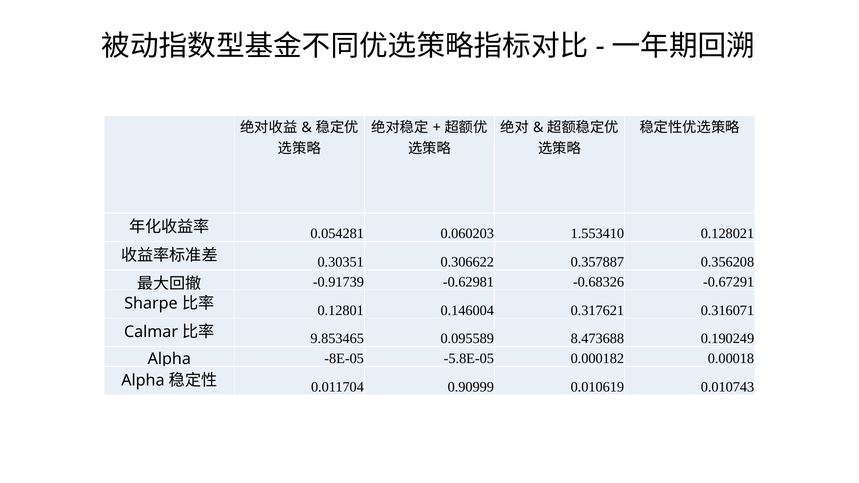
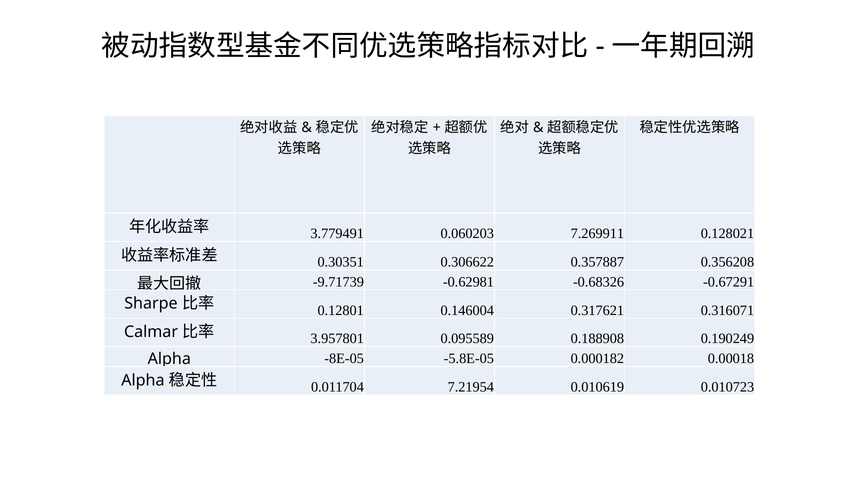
0.054281: 0.054281 -> 3.779491
1.553410: 1.553410 -> 7.269911
-0.91739: -0.91739 -> -9.71739
9.853465: 9.853465 -> 3.957801
8.473688: 8.473688 -> 0.188908
0.90999: 0.90999 -> 7.21954
0.010743: 0.010743 -> 0.010723
